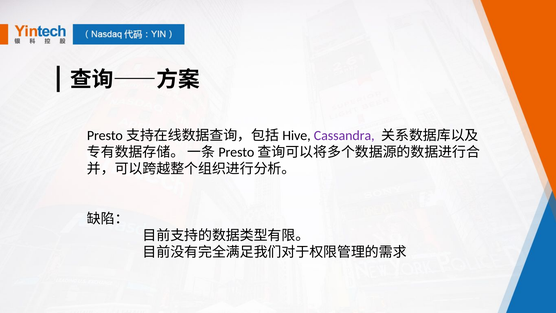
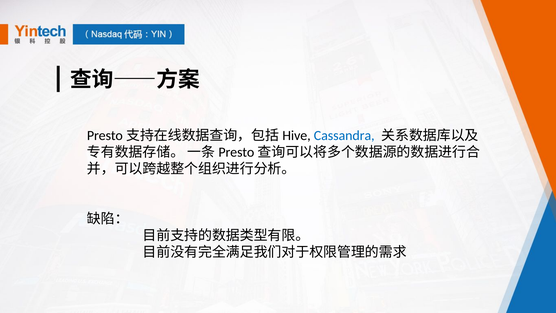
Cassandra colour: purple -> blue
